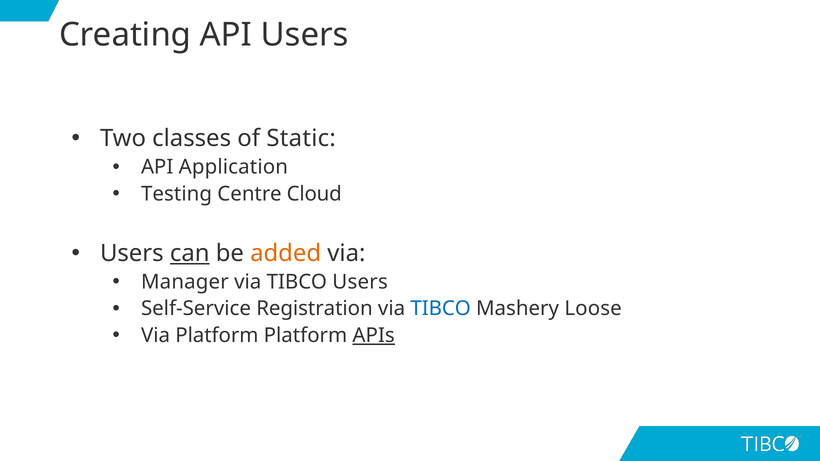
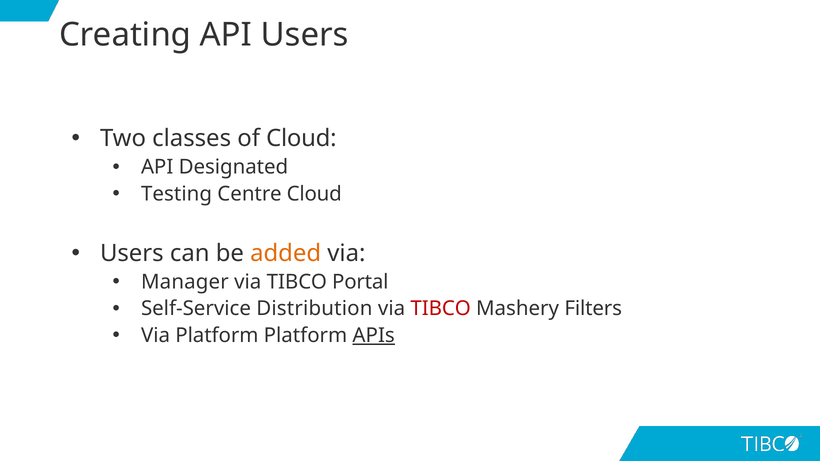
of Static: Static -> Cloud
Application: Application -> Designated
can underline: present -> none
TIBCO Users: Users -> Portal
Registration: Registration -> Distribution
TIBCO at (441, 309) colour: blue -> red
Loose: Loose -> Filters
